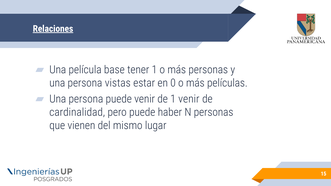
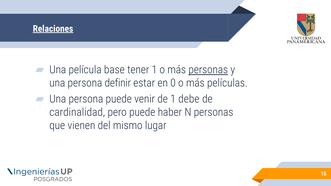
personas at (208, 70) underline: none -> present
vistas: vistas -> definir
1 venir: venir -> debe
